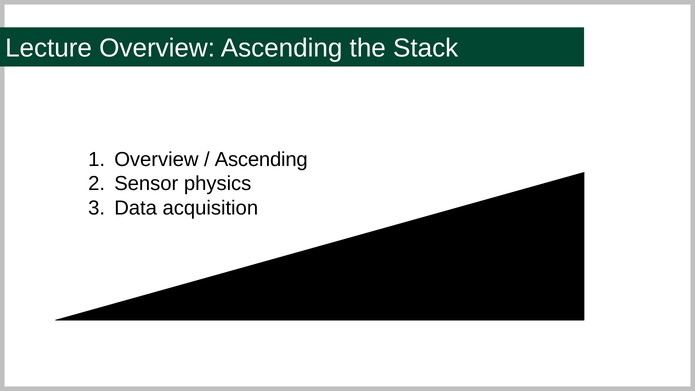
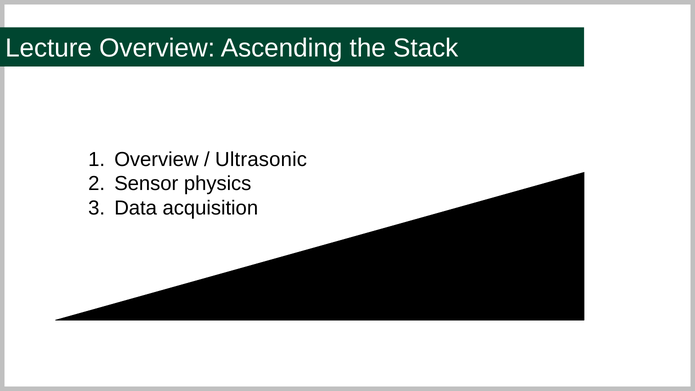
Ascending at (261, 159): Ascending -> Ultrasonic
